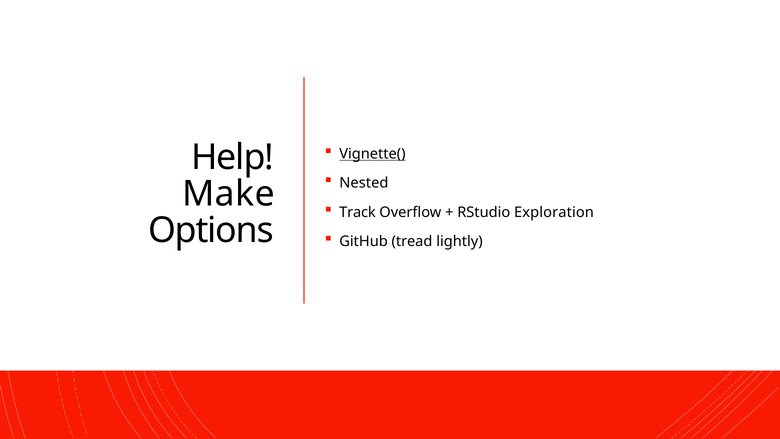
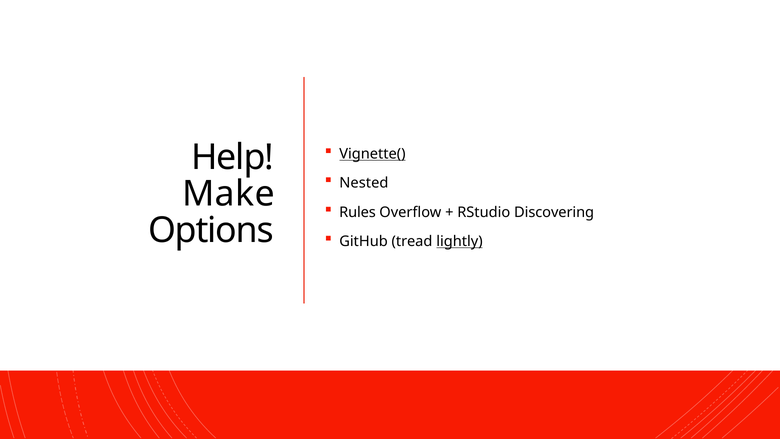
Track: Track -> Rules
Exploration: Exploration -> Discovering
lightly underline: none -> present
